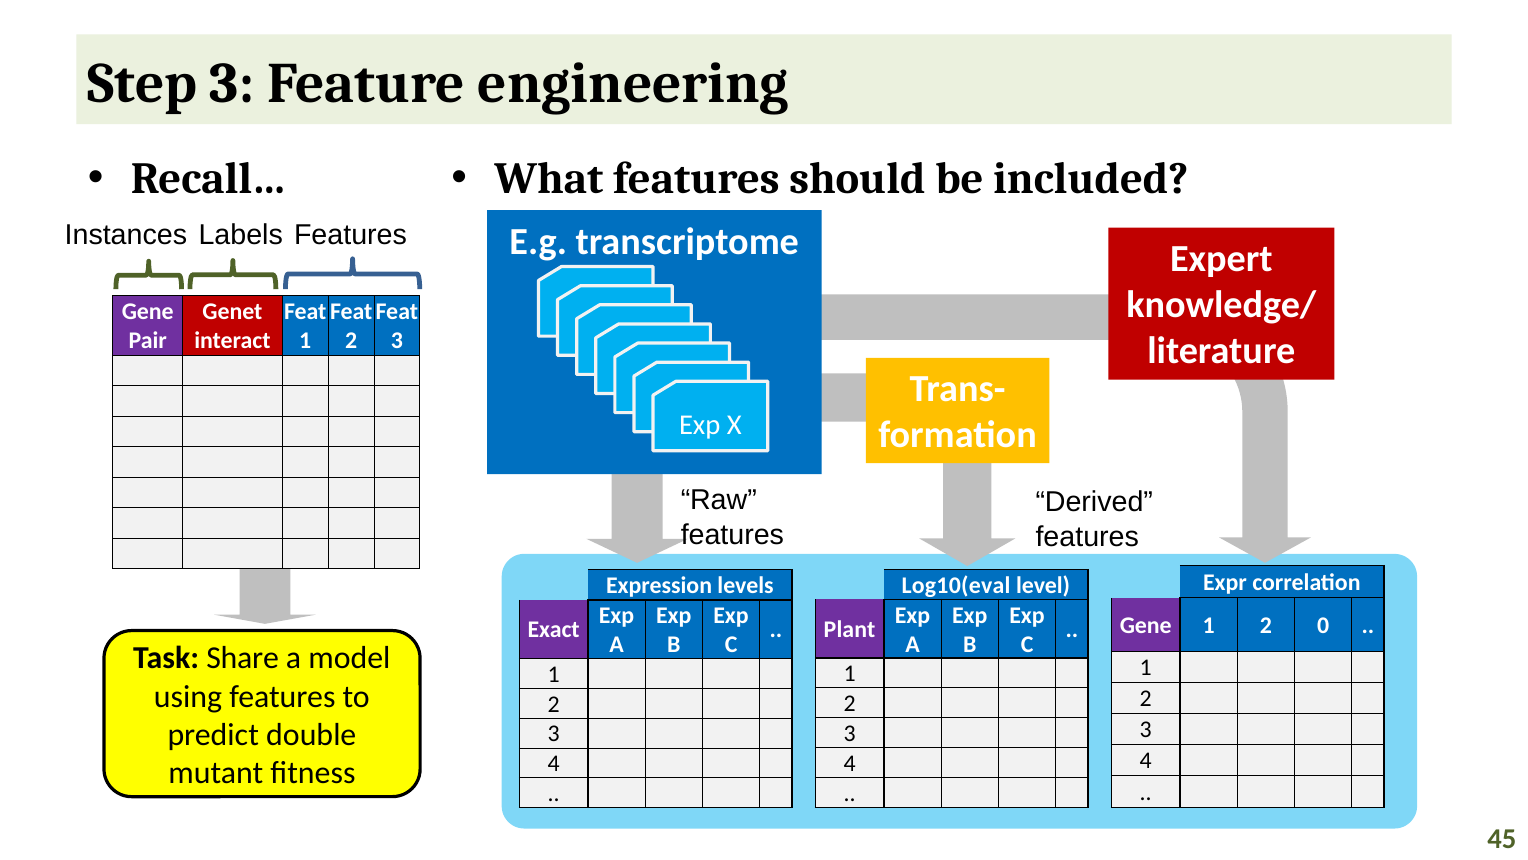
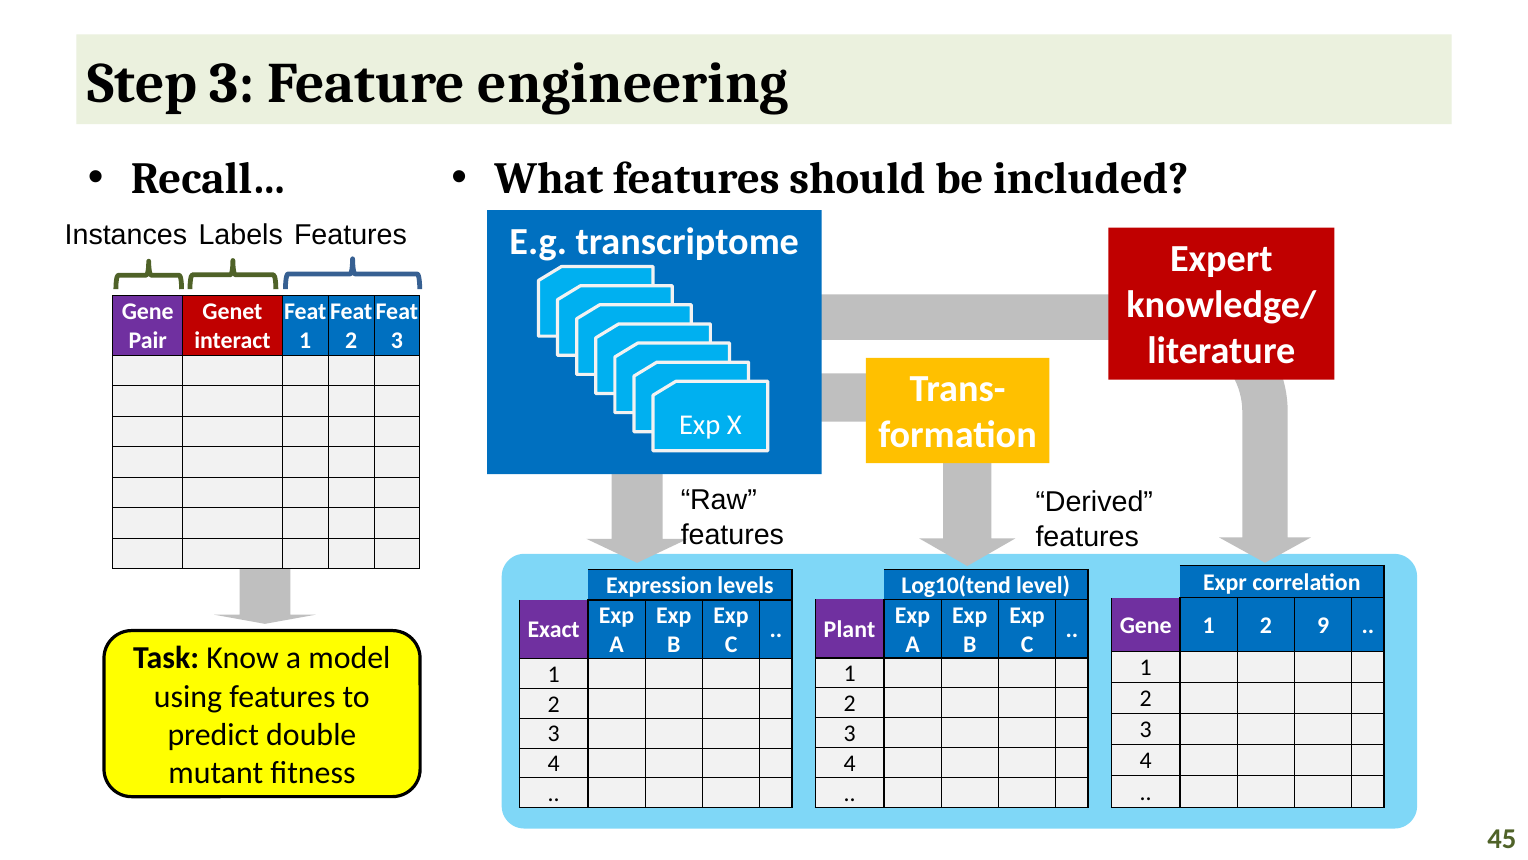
Log10(eval: Log10(eval -> Log10(tend
0: 0 -> 9
Share: Share -> Know
